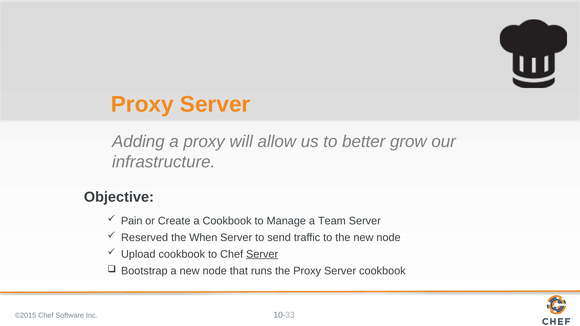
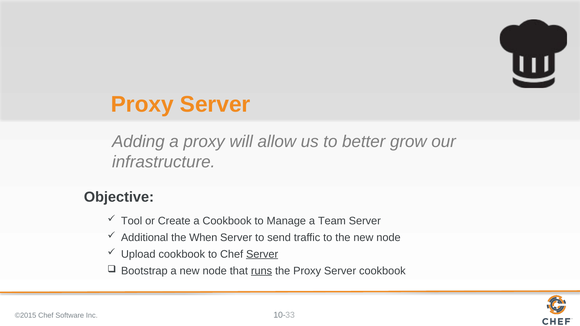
Pain: Pain -> Tool
Reserved: Reserved -> Additional
runs underline: none -> present
